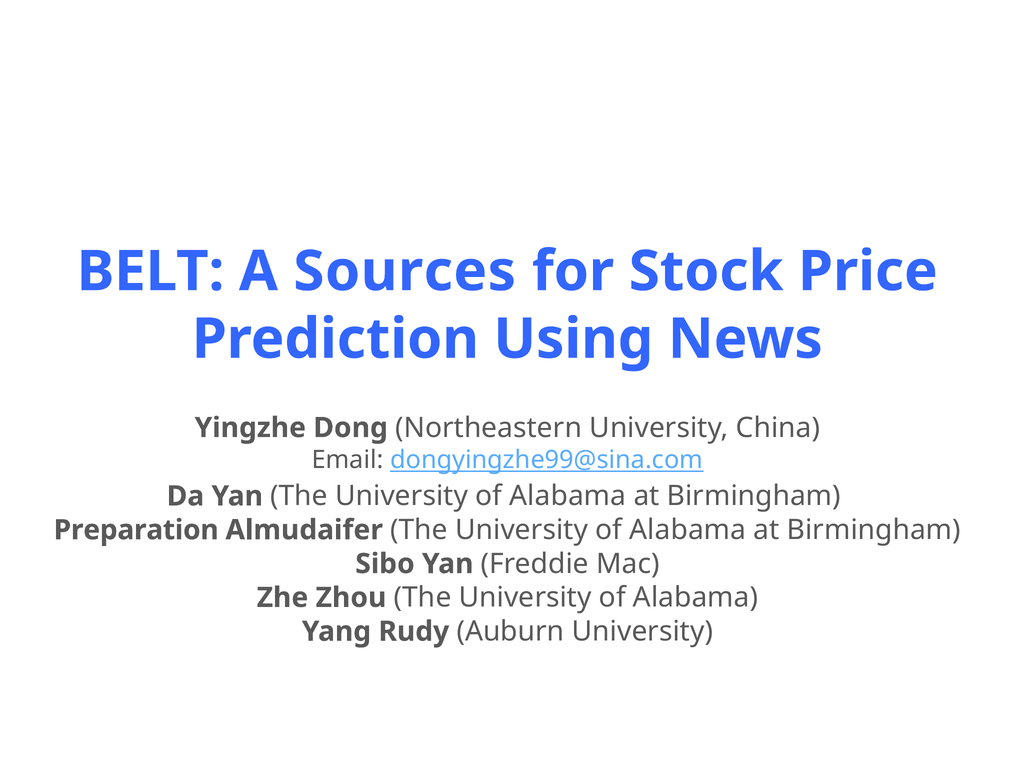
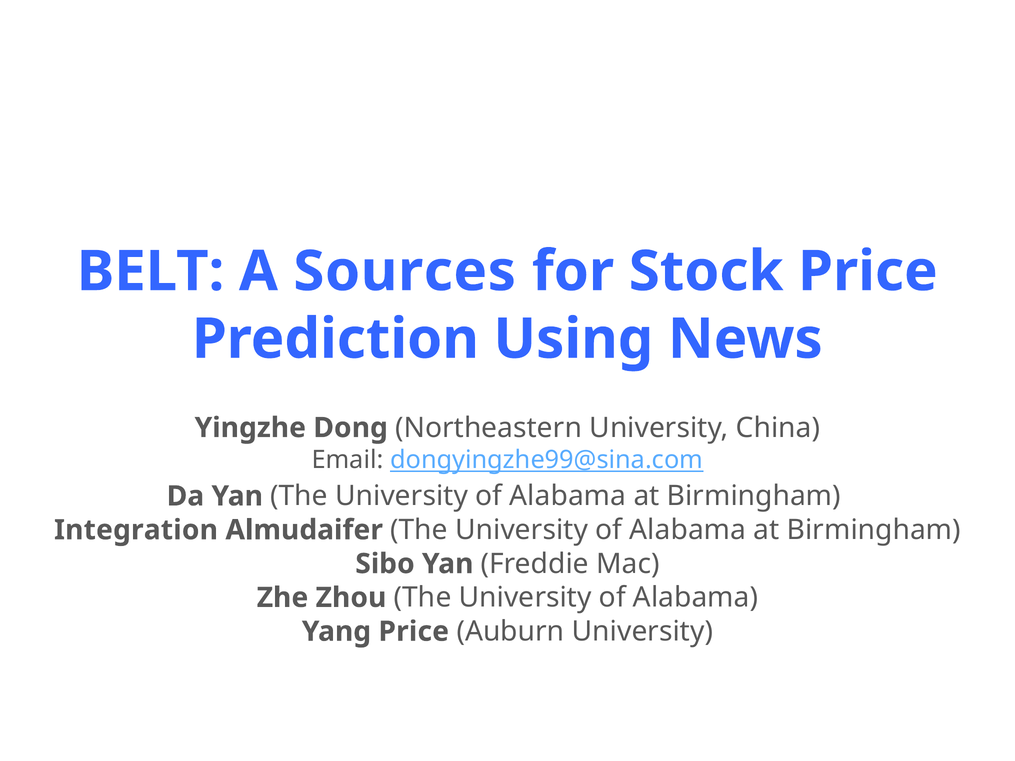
Preparation: Preparation -> Integration
Yang Rudy: Rudy -> Price
